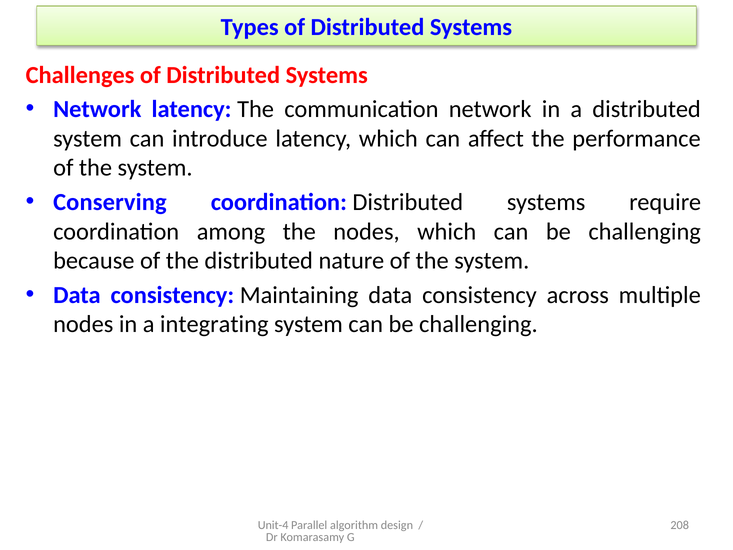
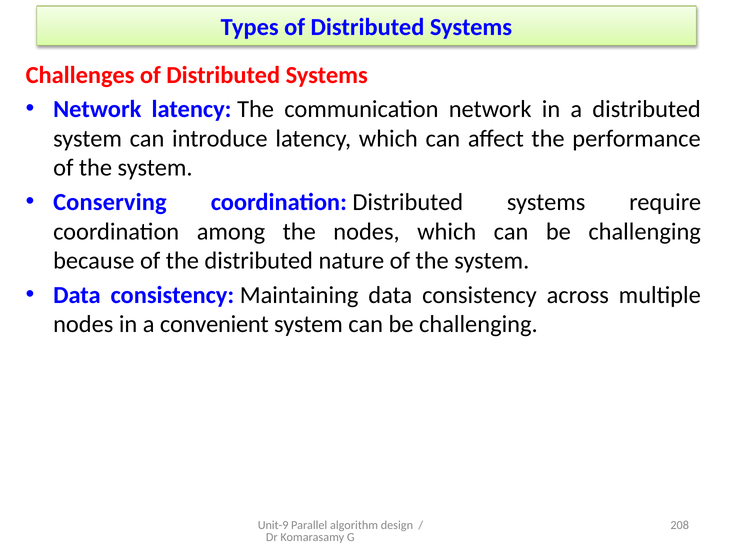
integrating: integrating -> convenient
Unit-4: Unit-4 -> Unit-9
